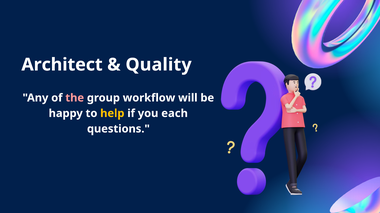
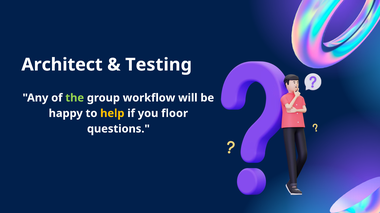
Quality: Quality -> Testing
the colour: pink -> light green
each: each -> floor
